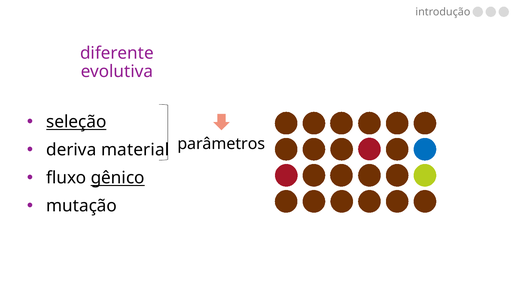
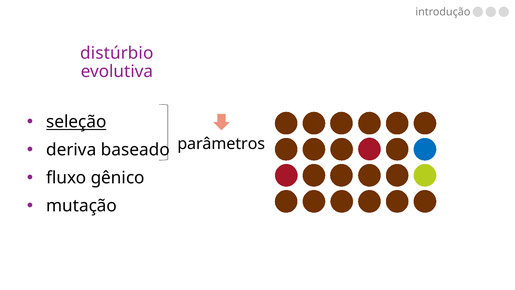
diferente: diferente -> distúrbio
material: material -> baseado
gênico underline: present -> none
